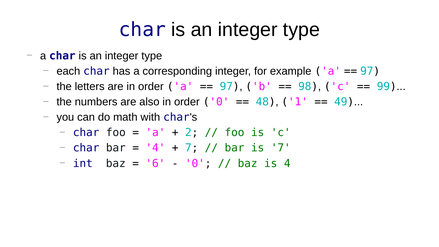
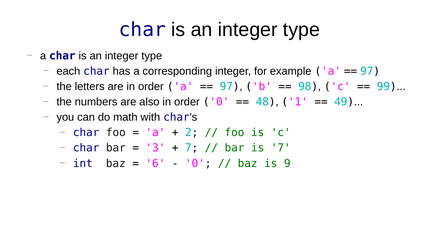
4 at (155, 148): 4 -> 3
is 4: 4 -> 9
